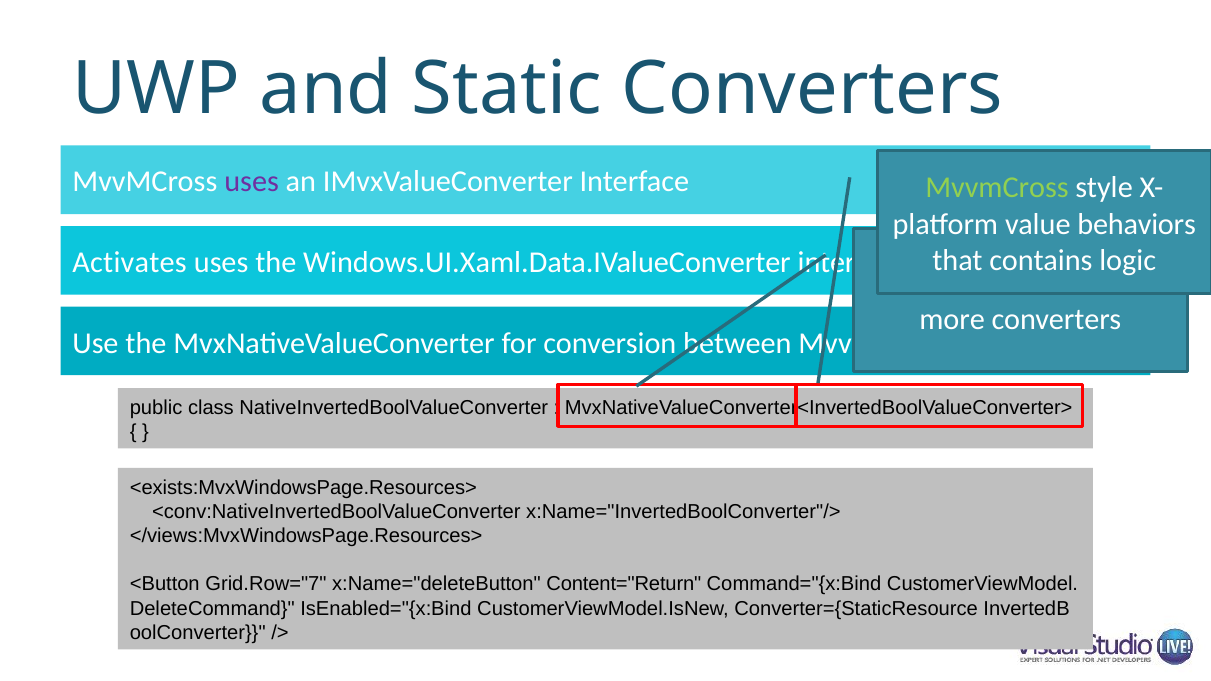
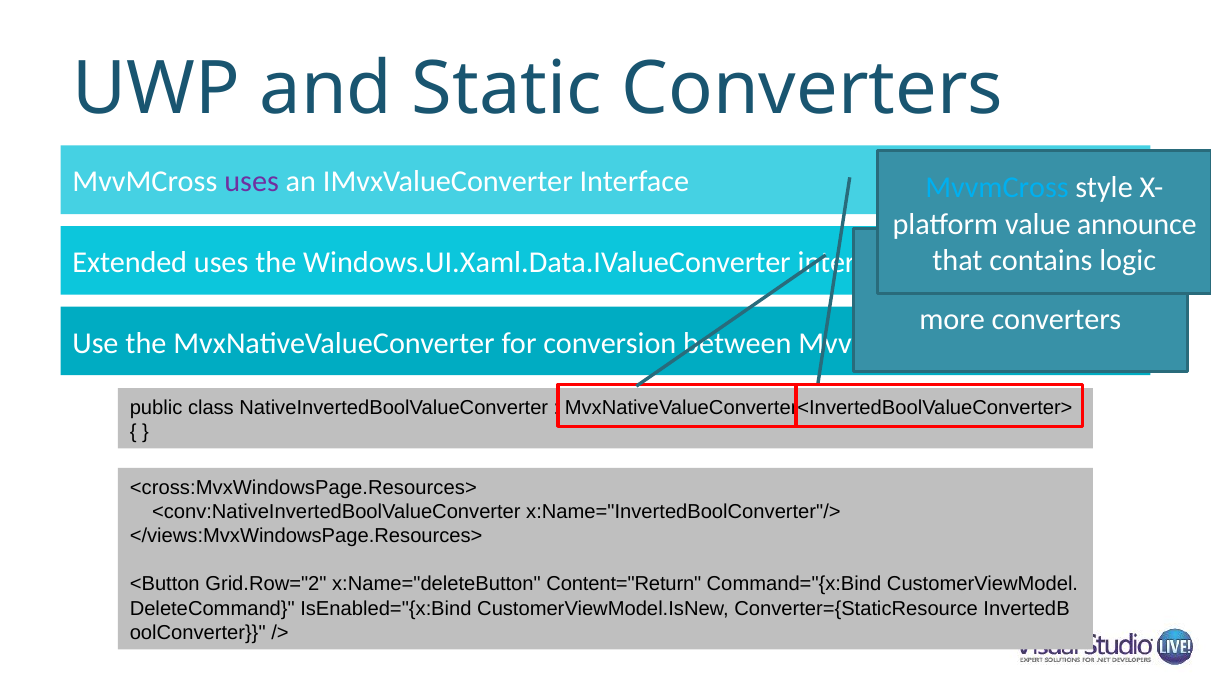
MvvmCross at (997, 188) colour: light green -> light blue
behaviors: behaviors -> announce
Activates: Activates -> Extended
<exists:MvxWindowsPage.Resources>: <exists:MvxWindowsPage.Resources> -> <cross:MvxWindowsPage.Resources>
Grid.Row="7: Grid.Row="7 -> Grid.Row="2
